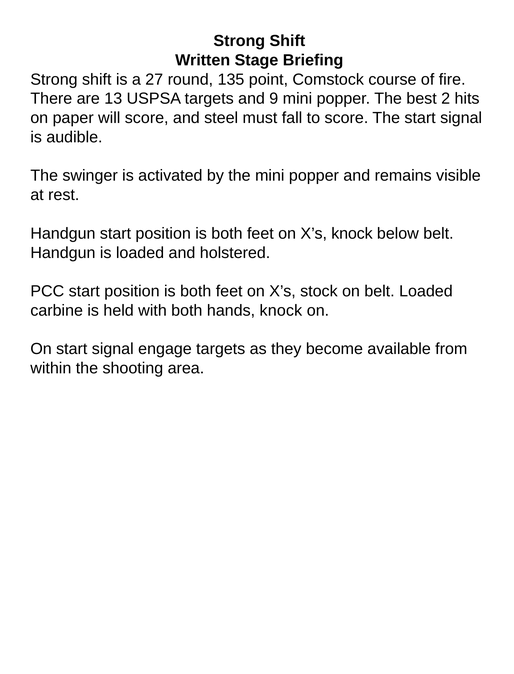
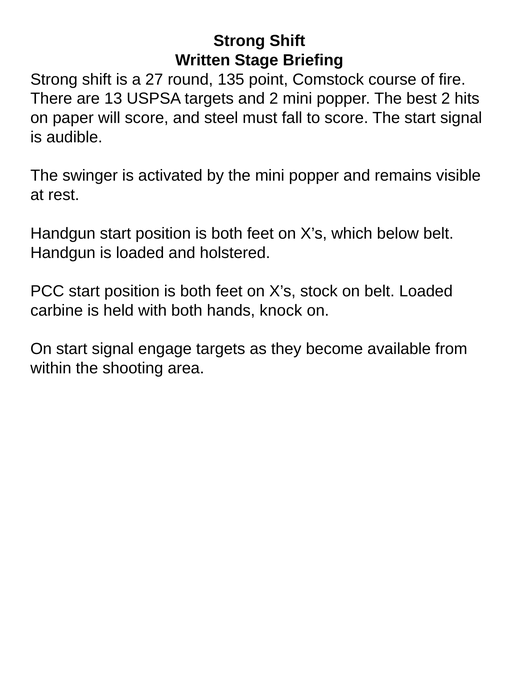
and 9: 9 -> 2
X’s knock: knock -> which
